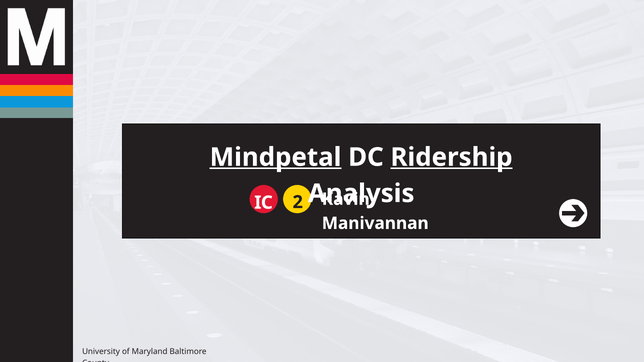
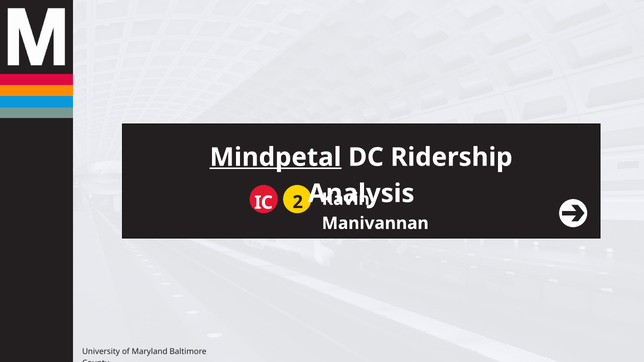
Ridership underline: present -> none
